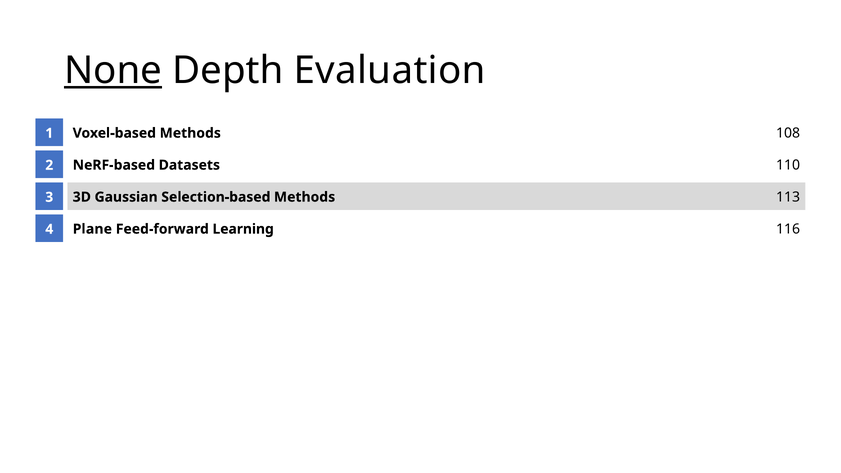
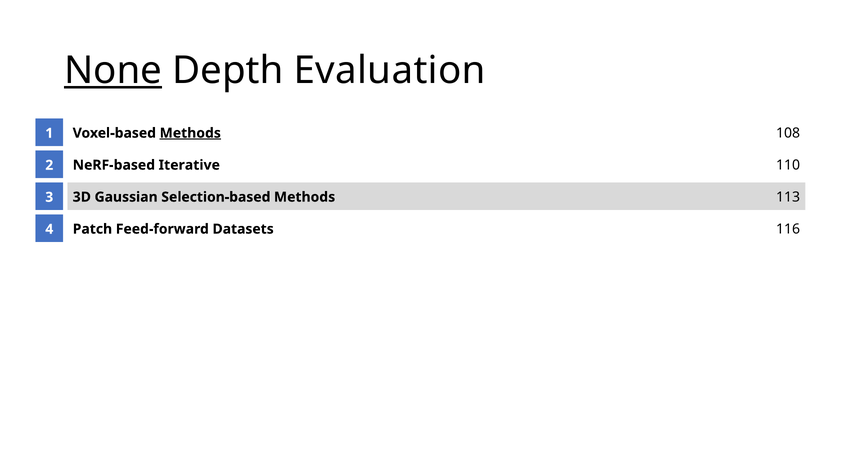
Methods at (190, 133) underline: none -> present
Datasets: Datasets -> Iterative
Plane: Plane -> Patch
Learning: Learning -> Datasets
